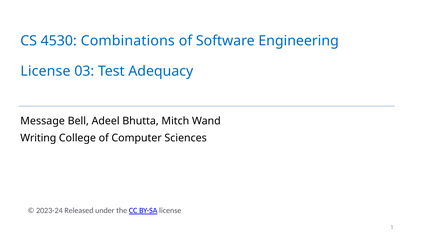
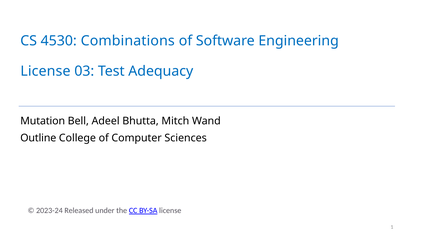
Message: Message -> Mutation
Writing: Writing -> Outline
